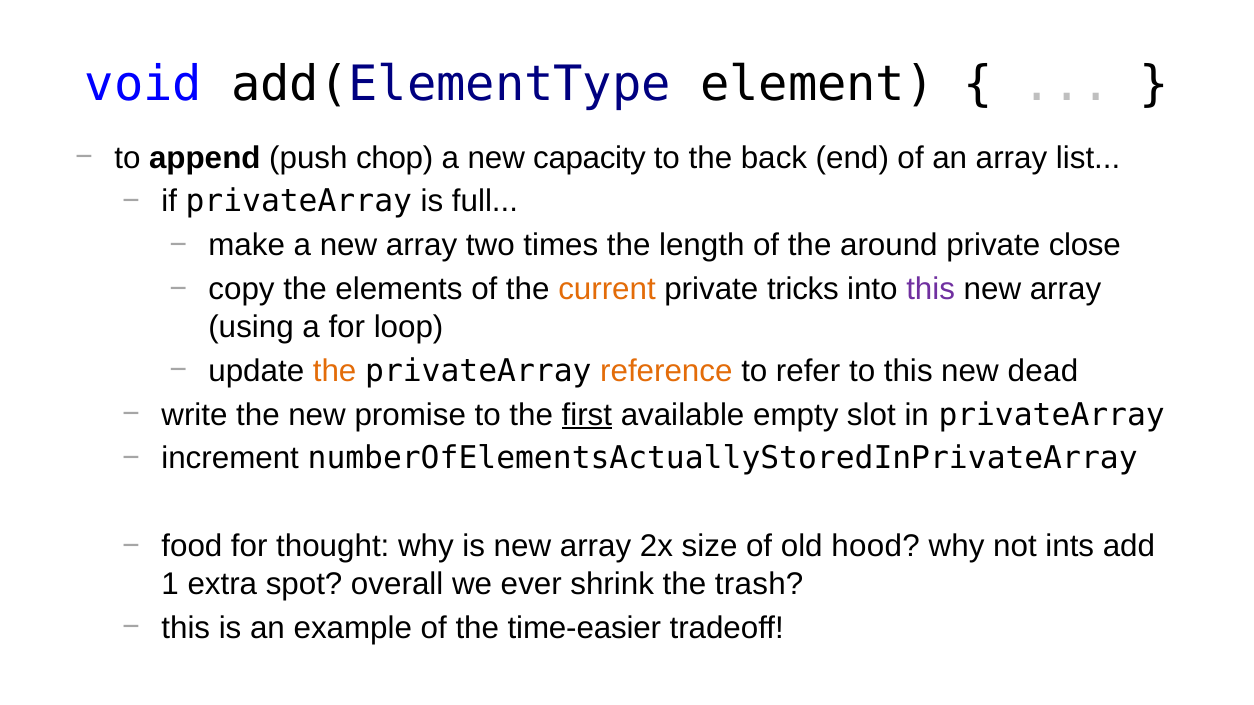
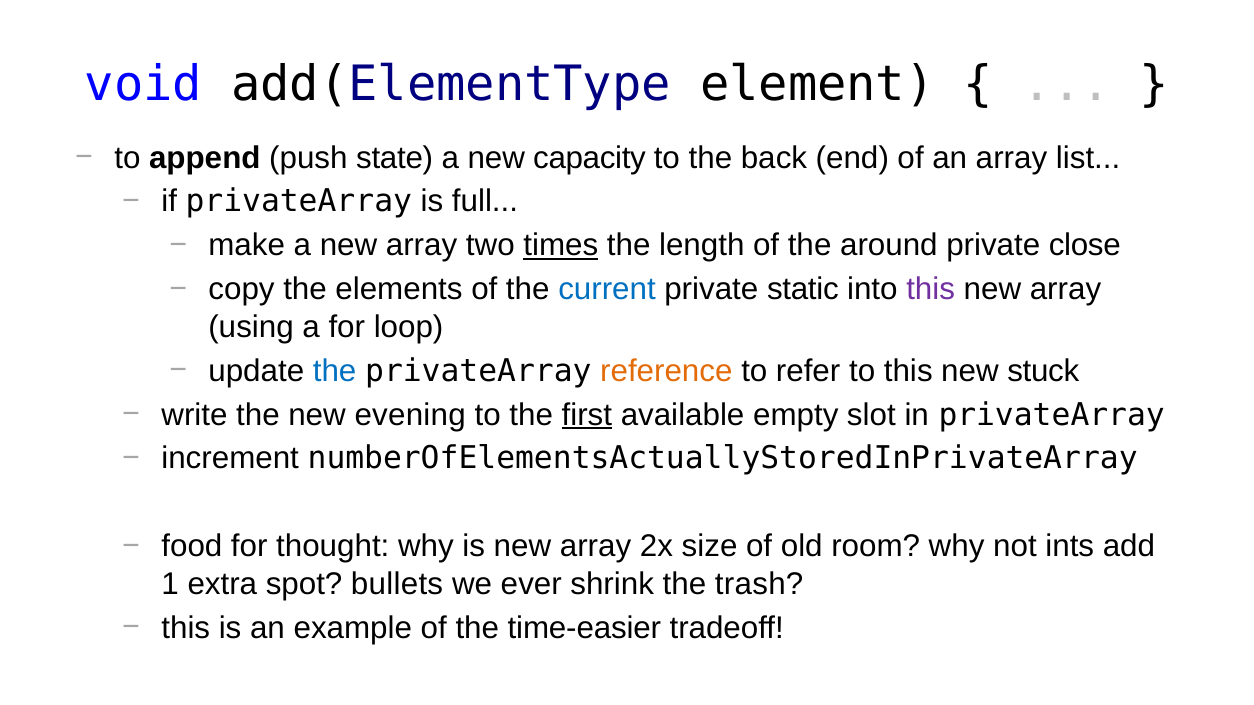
chop: chop -> state
times underline: none -> present
current colour: orange -> blue
tricks: tricks -> static
the at (335, 371) colour: orange -> blue
dead: dead -> stuck
promise: promise -> evening
hood: hood -> room
overall: overall -> bullets
